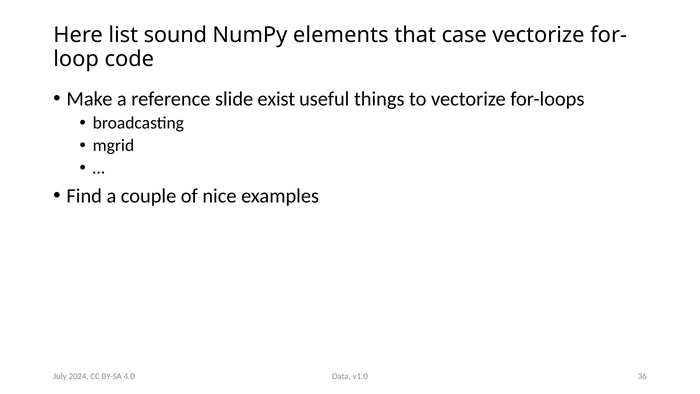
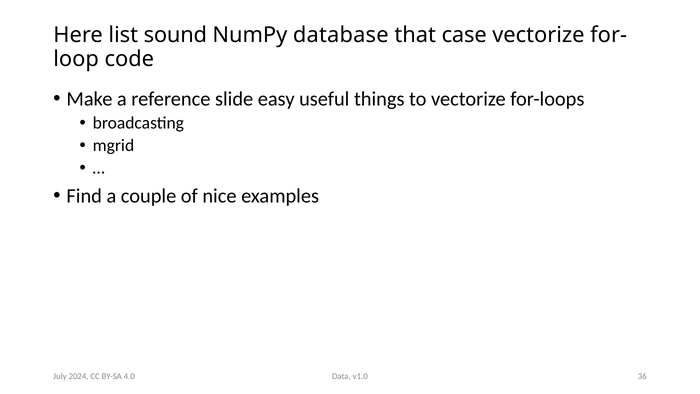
elements: elements -> database
exist: exist -> easy
